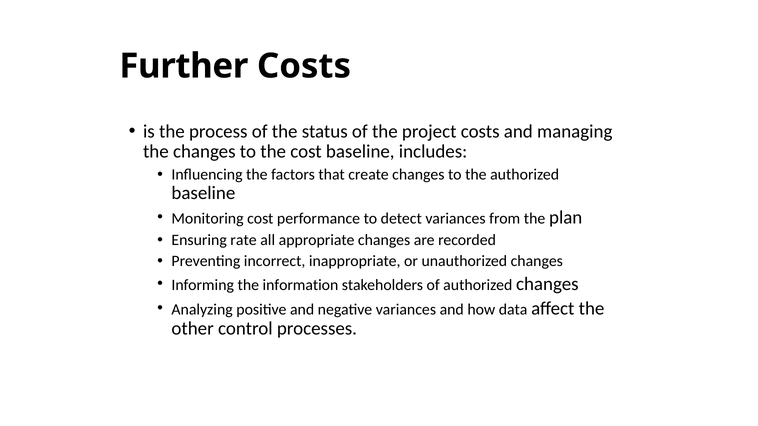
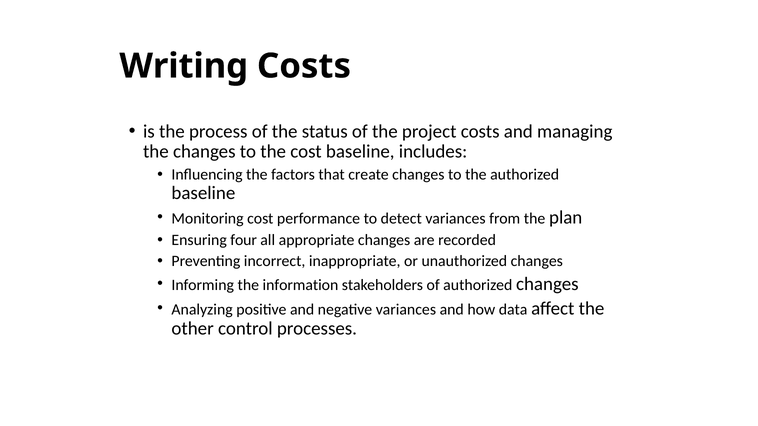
Further: Further -> Writing
rate: rate -> four
